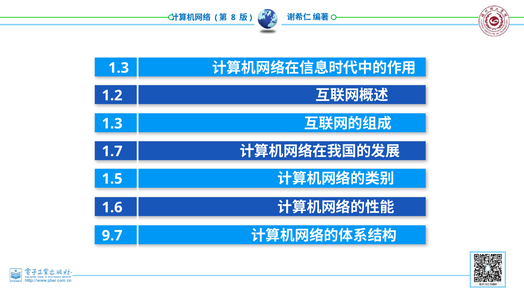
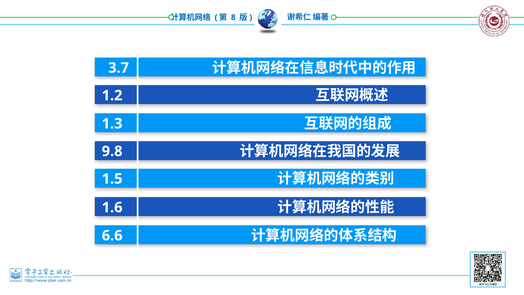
1.3 at (119, 68): 1.3 -> 3.7
1.7: 1.7 -> 9.8
9.7: 9.7 -> 6.6
